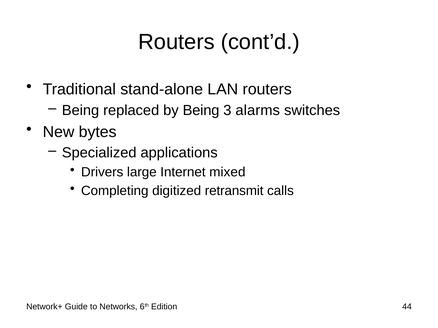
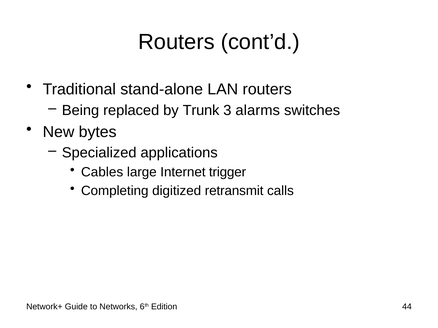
by Being: Being -> Trunk
Drivers: Drivers -> Cables
mixed: mixed -> trigger
